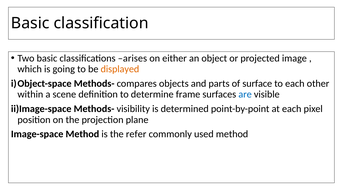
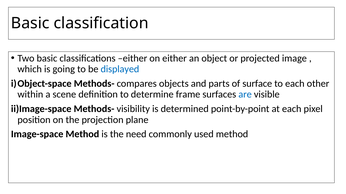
classifications arises: arises -> either
displayed colour: orange -> blue
refer: refer -> need
